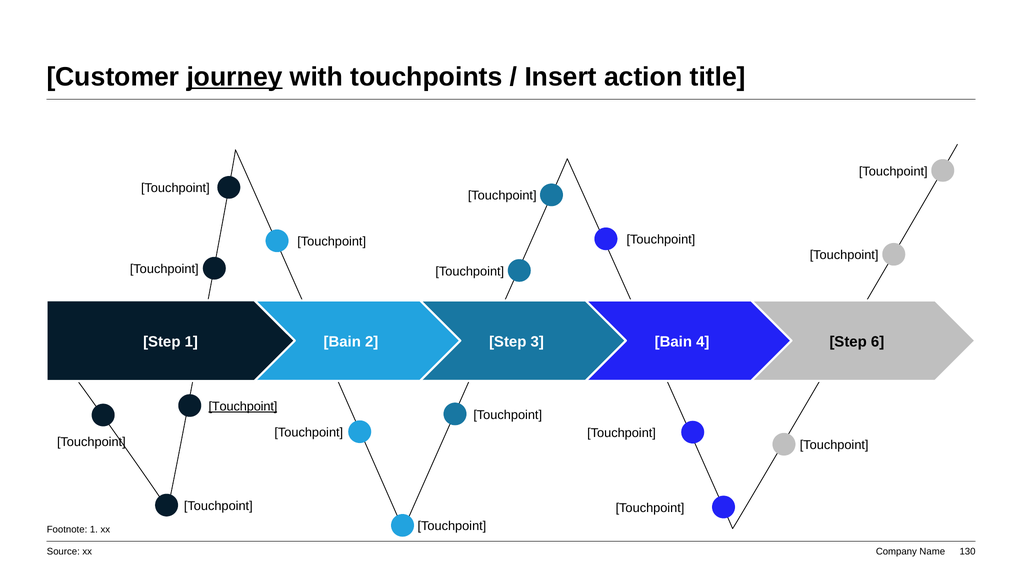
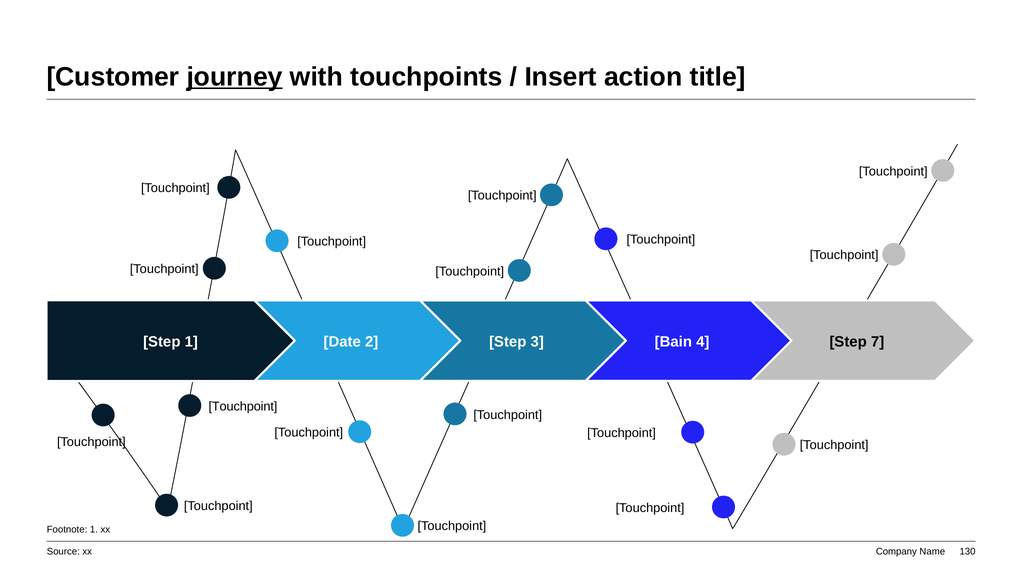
Bain at (342, 342): Bain -> Date
6: 6 -> 7
Touchpoint at (243, 406) underline: present -> none
